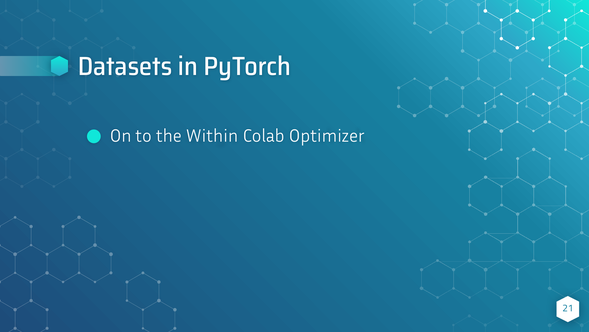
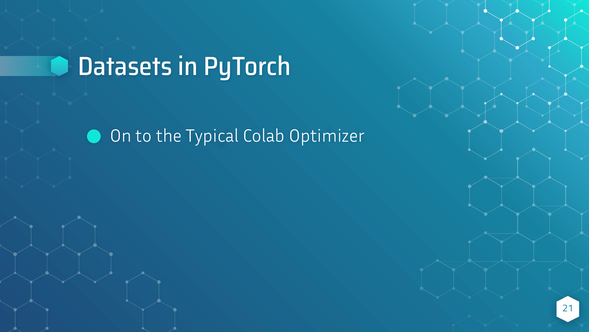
Within: Within -> Typical
